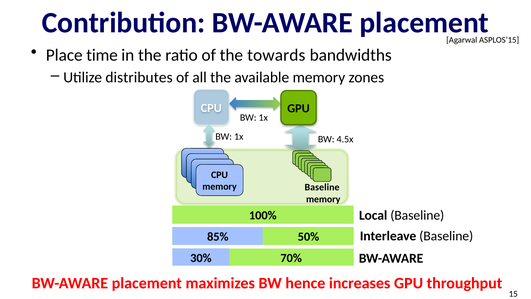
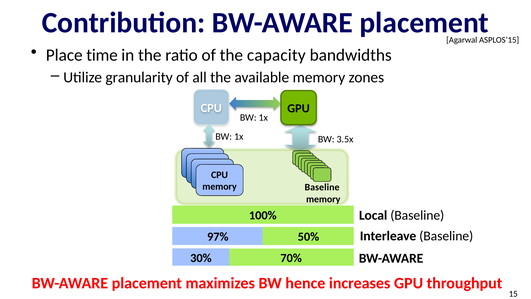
towards: towards -> capacity
distributes: distributes -> granularity
4.5x: 4.5x -> 3.5x
85%: 85% -> 97%
